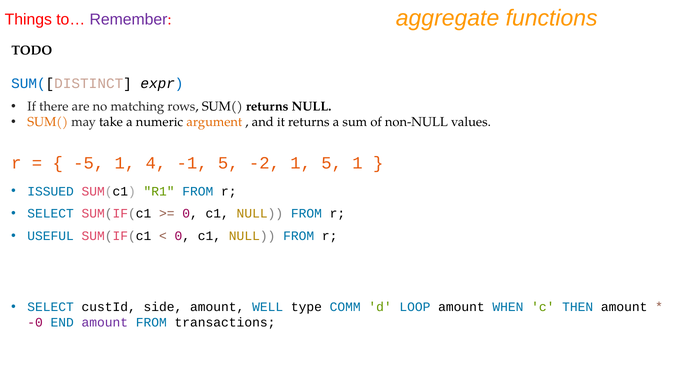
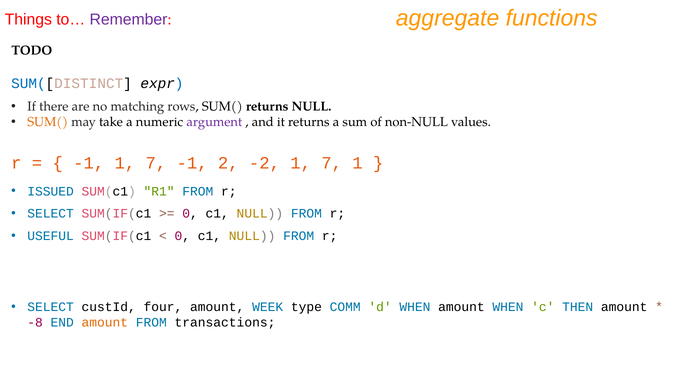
argument colour: orange -> purple
-5 at (89, 163): -5 -> -1
4 at (156, 163): 4 -> 7
-1 5: 5 -> 2
-2 1 5: 5 -> 7
side: side -> four
WELL: WELL -> WEEK
d LOOP: LOOP -> WHEN
-0: -0 -> -8
amount at (105, 322) colour: purple -> orange
